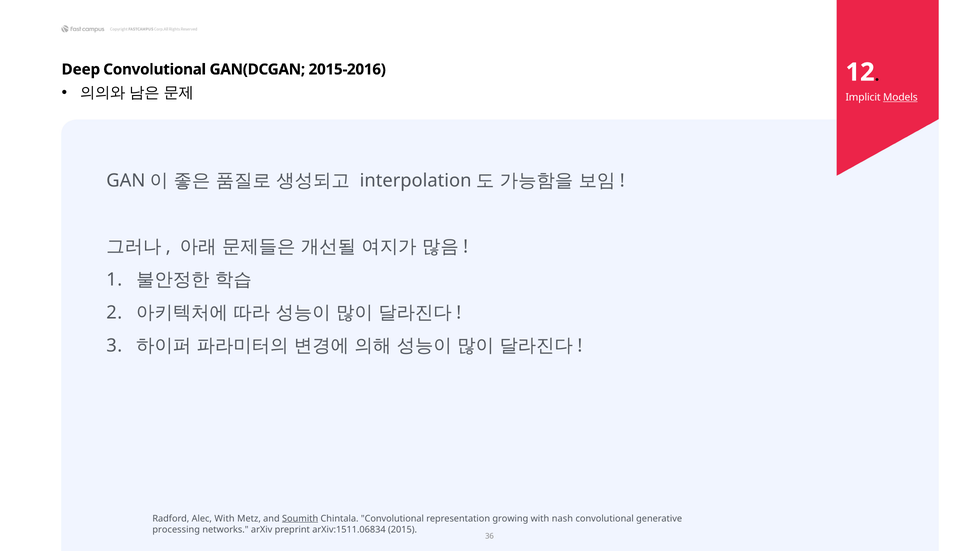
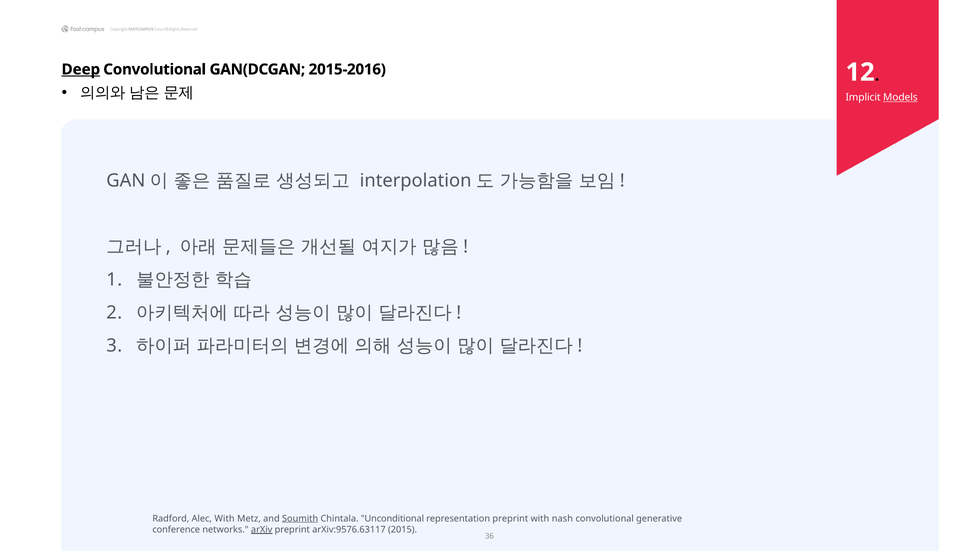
Deep underline: none -> present
Chintala Convolutional: Convolutional -> Unconditional
representation growing: growing -> preprint
processing: processing -> conference
arXiv underline: none -> present
arXiv:1511.06834: arXiv:1511.06834 -> arXiv:9576.63117
